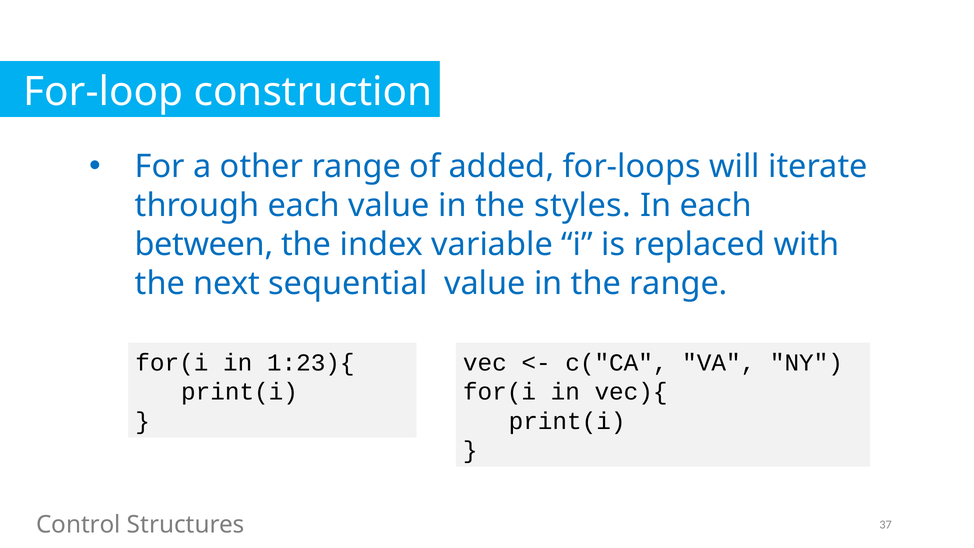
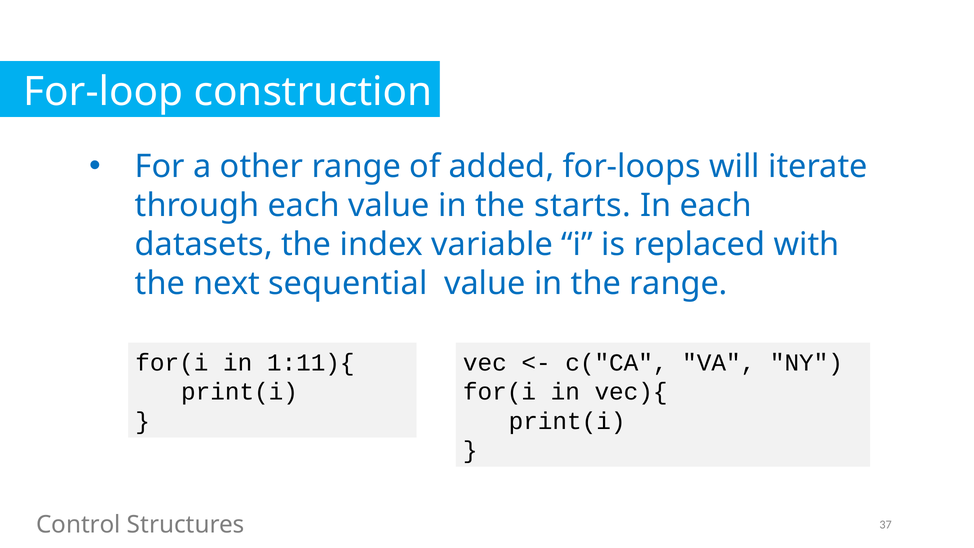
styles: styles -> starts
between: between -> datasets
1:23){: 1:23){ -> 1:11){
